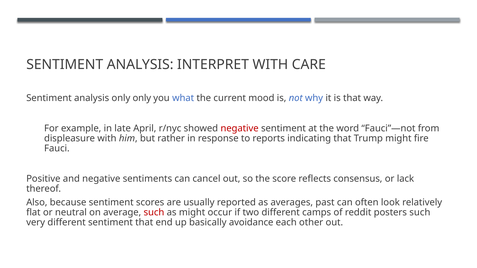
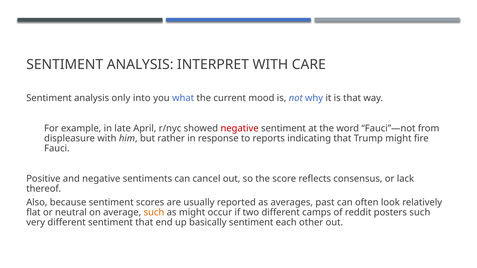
only only: only -> into
such at (154, 213) colour: red -> orange
basically avoidance: avoidance -> sentiment
